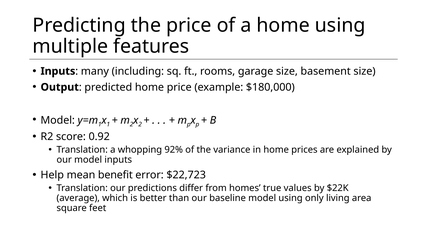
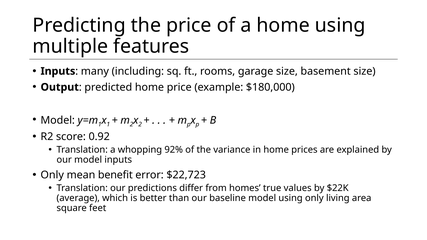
Help at (52, 175): Help -> Only
